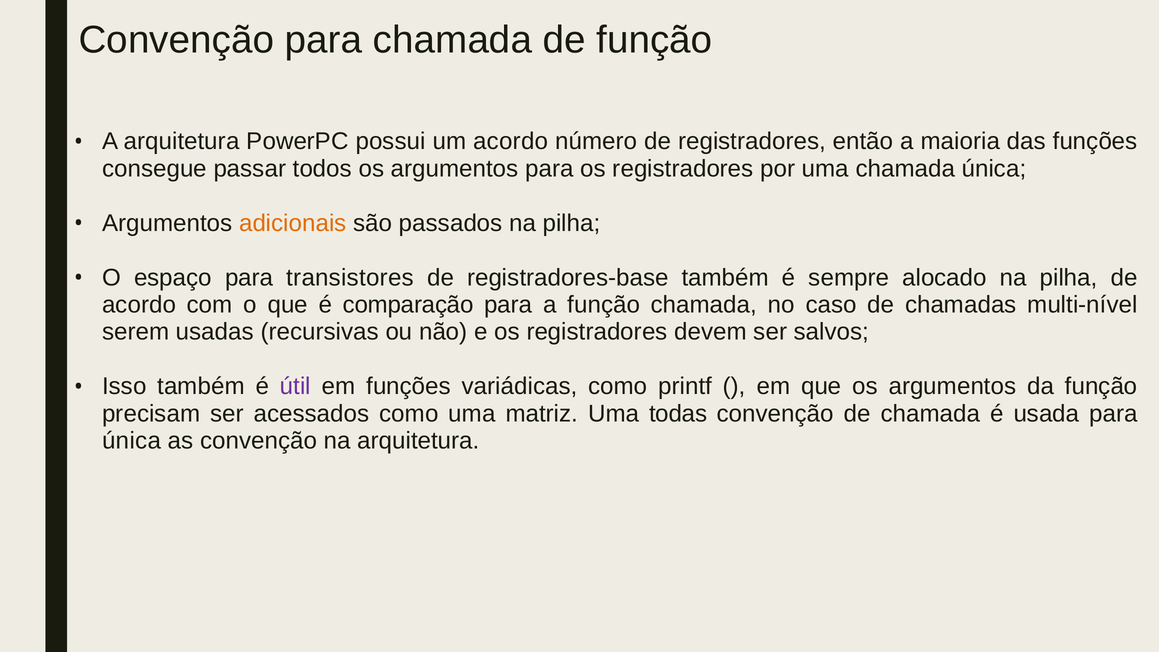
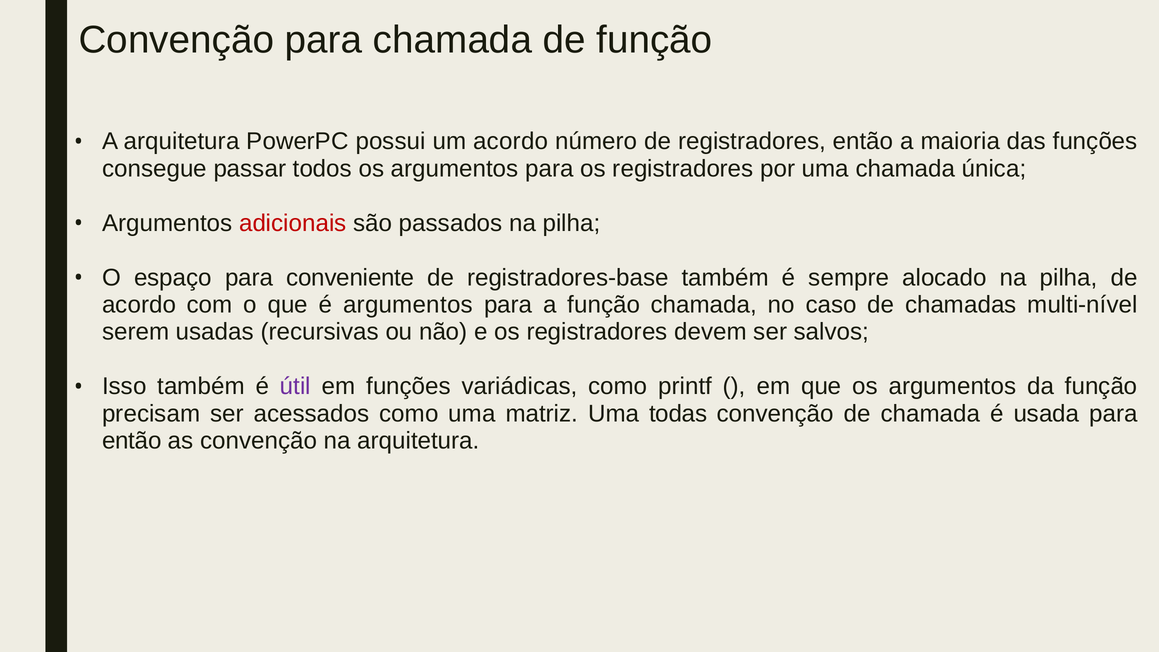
adicionais colour: orange -> red
transistores: transistores -> conveniente
é comparação: comparação -> argumentos
única at (132, 441): única -> então
